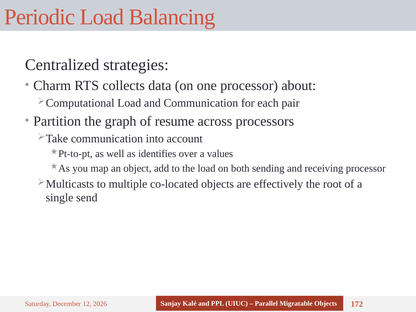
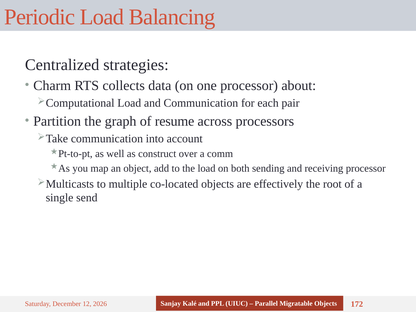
identifies: identifies -> construct
values: values -> comm
